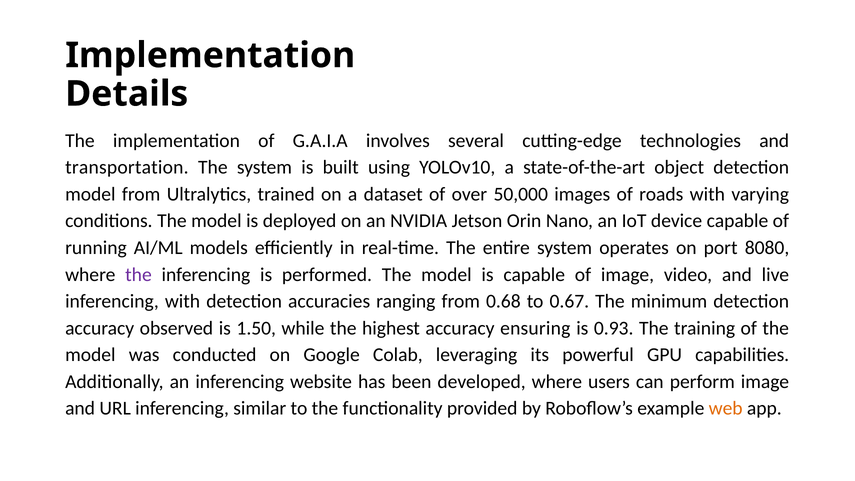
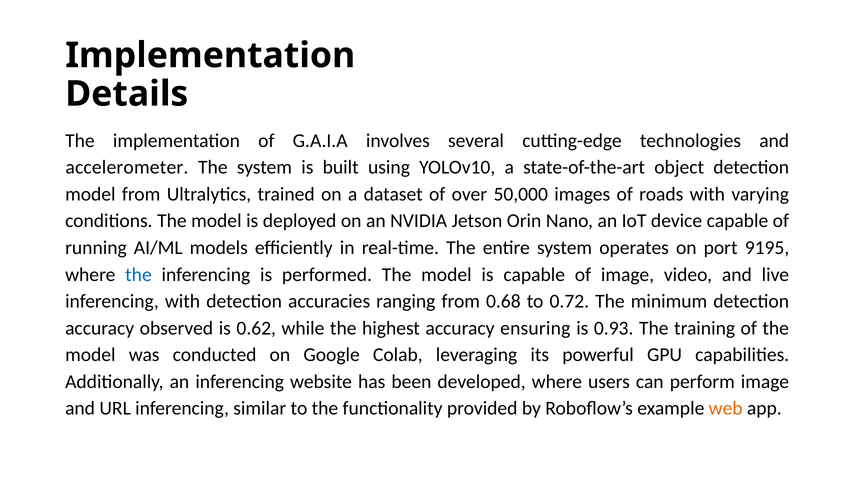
transportation: transportation -> accelerometer
8080: 8080 -> 9195
the at (138, 275) colour: purple -> blue
0.67: 0.67 -> 0.72
1.50: 1.50 -> 0.62
